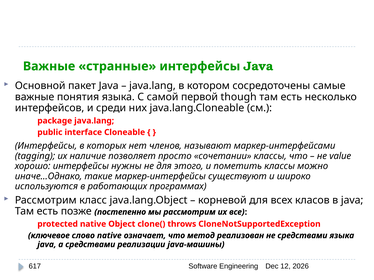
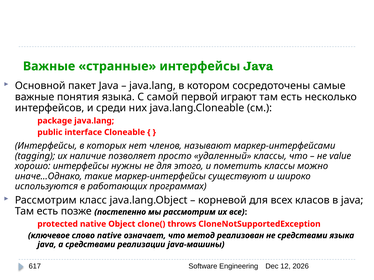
though: though -> играют
сочетании: сочетании -> удаленный
